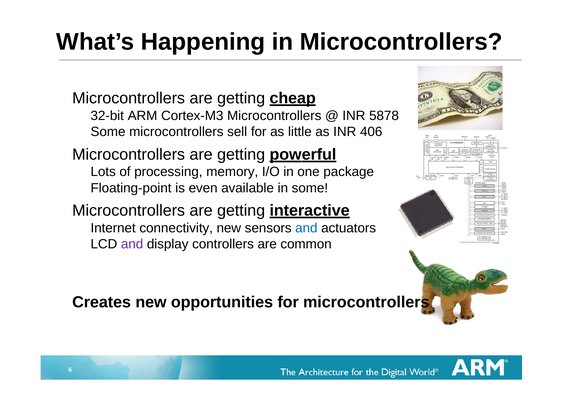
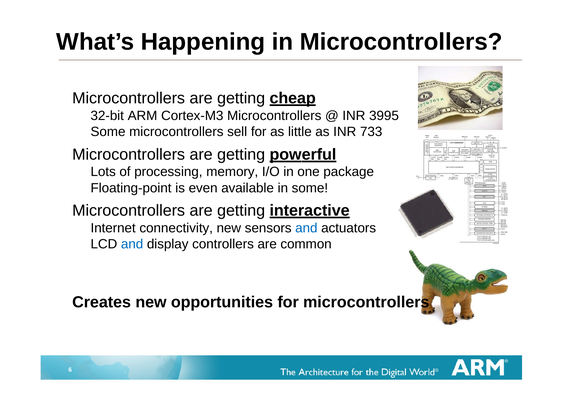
5878: 5878 -> 3995
406: 406 -> 733
and at (132, 244) colour: purple -> blue
